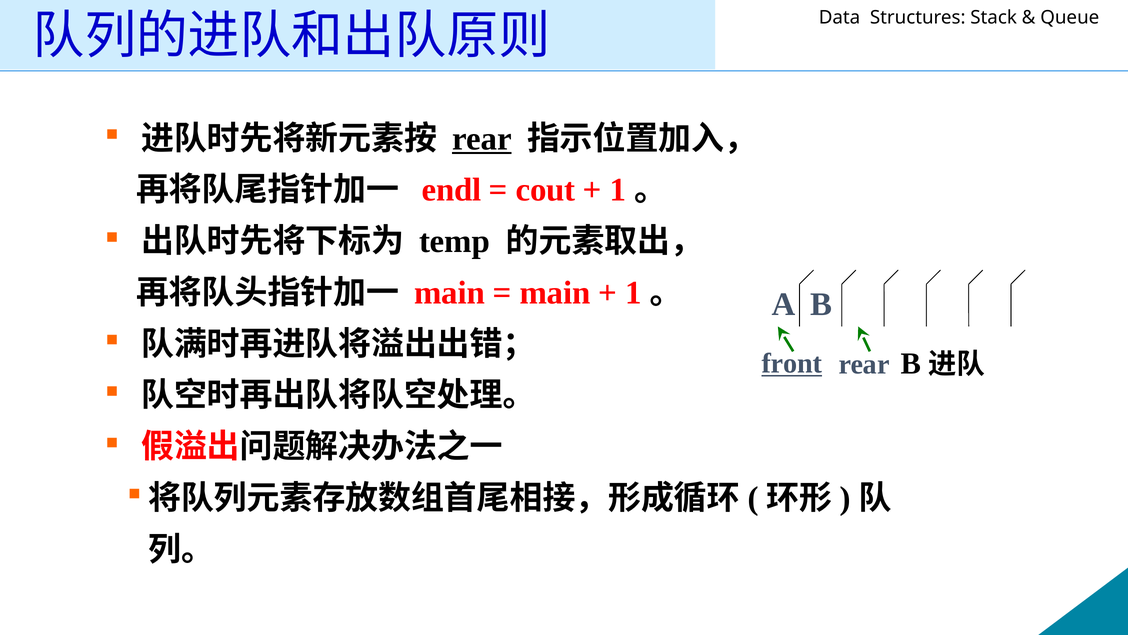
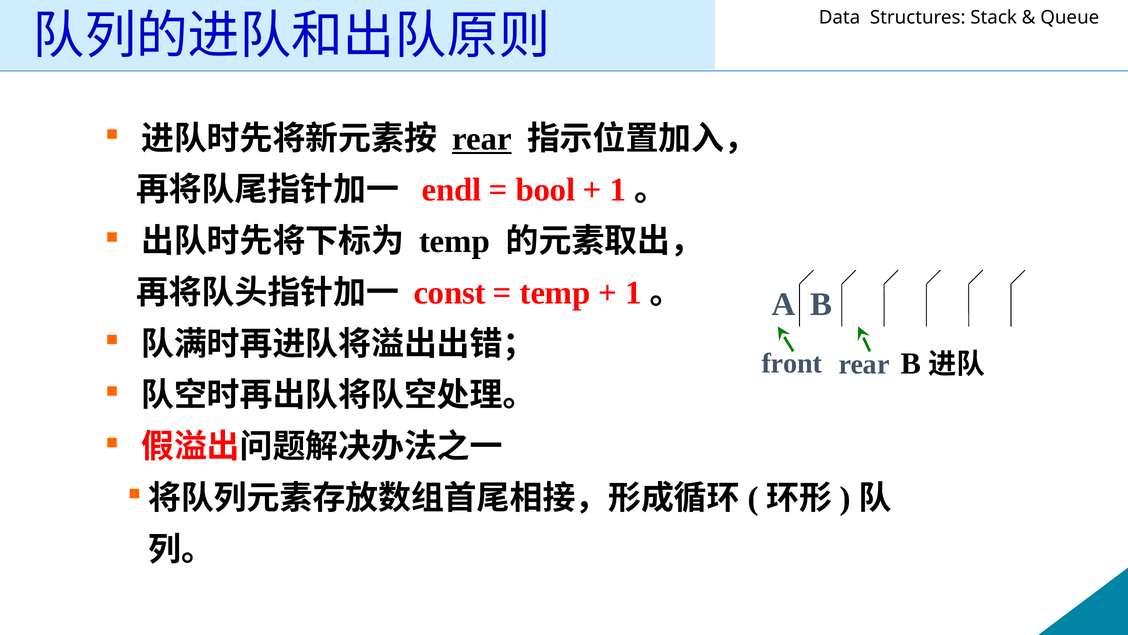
cout: cout -> bool
main at (450, 293): main -> const
main at (555, 293): main -> temp
front underline: present -> none
